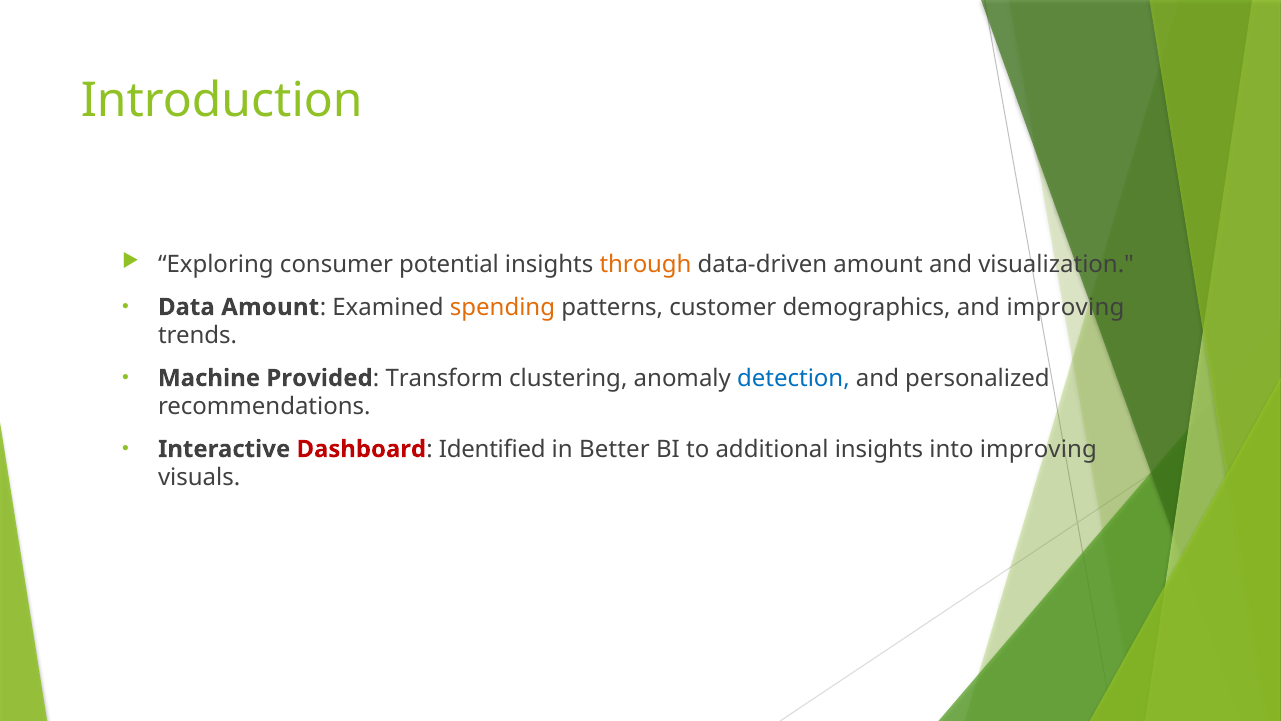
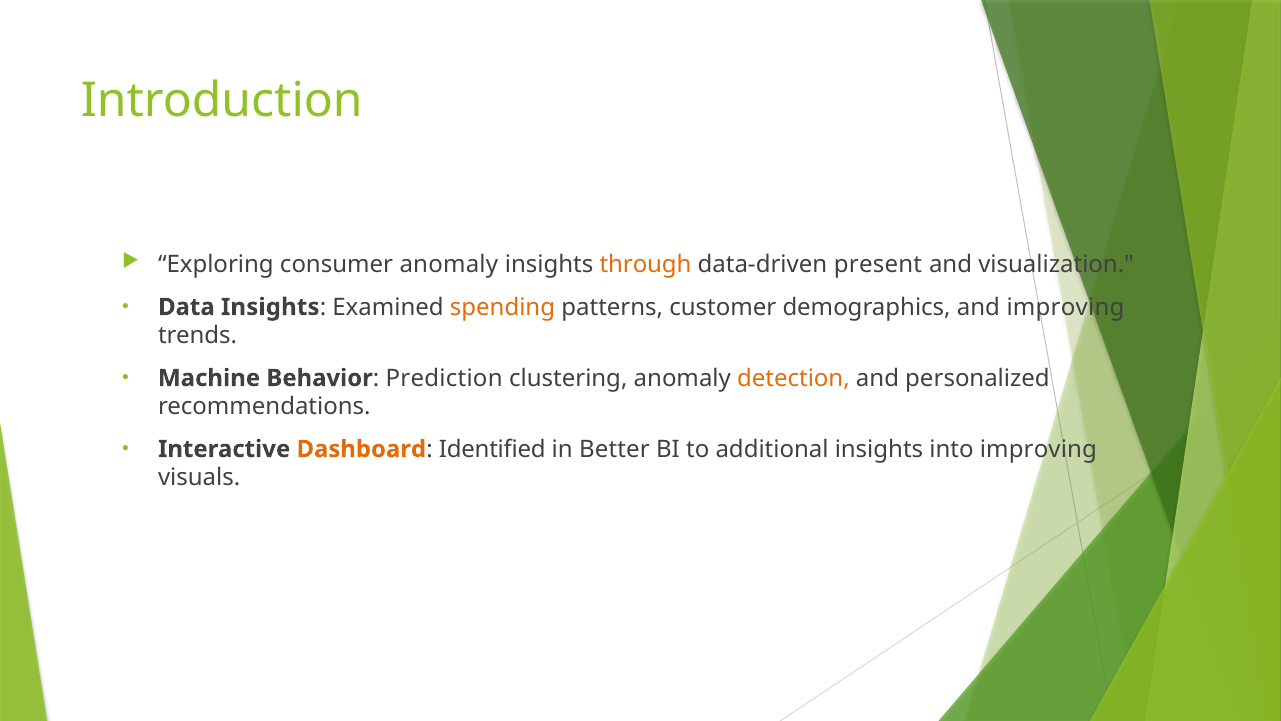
consumer potential: potential -> anomaly
data-driven amount: amount -> present
Data Amount: Amount -> Insights
Provided: Provided -> Behavior
Transform: Transform -> Prediction
detection colour: blue -> orange
Dashboard colour: red -> orange
